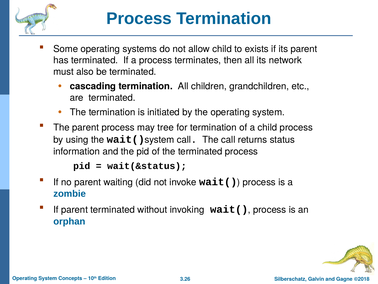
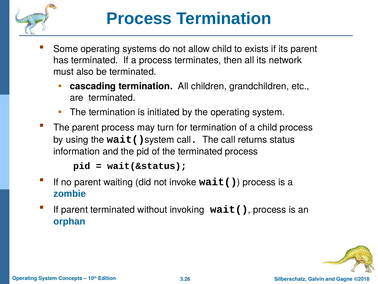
tree: tree -> turn
